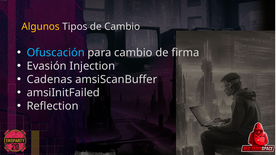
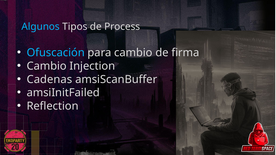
Algunos colour: yellow -> light blue
de Cambio: Cambio -> Process
Evasión at (47, 66): Evasión -> Cambio
